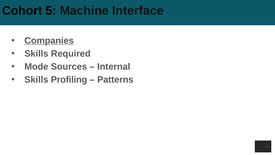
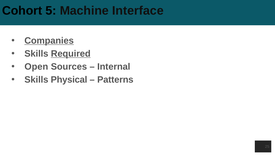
Required underline: none -> present
Mode: Mode -> Open
Profiling: Profiling -> Physical
